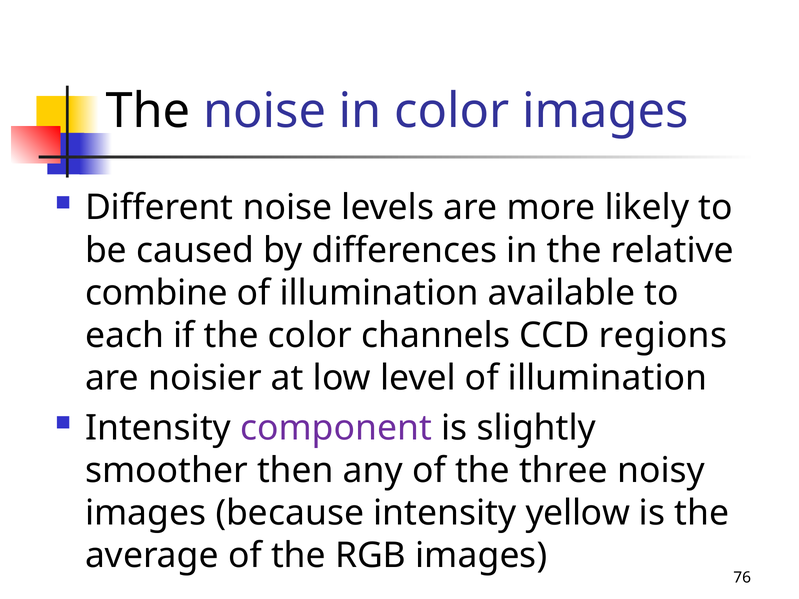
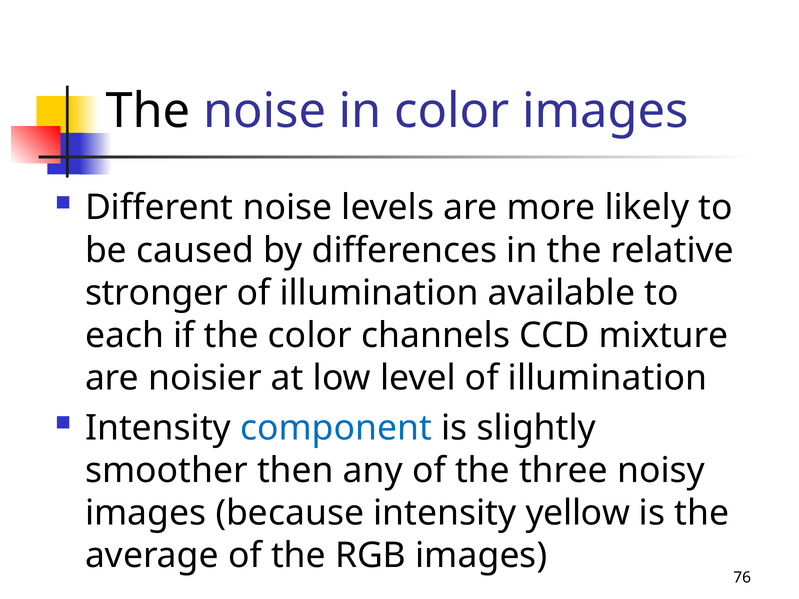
combine: combine -> stronger
regions: regions -> mixture
component colour: purple -> blue
